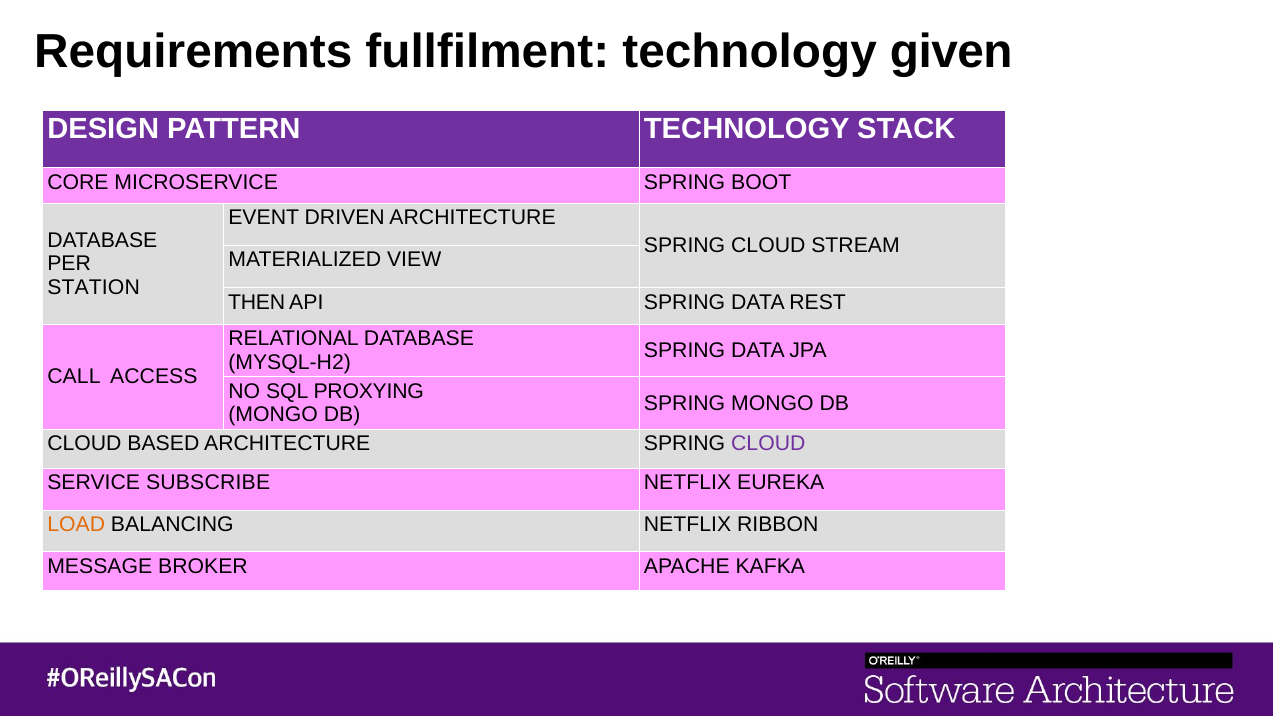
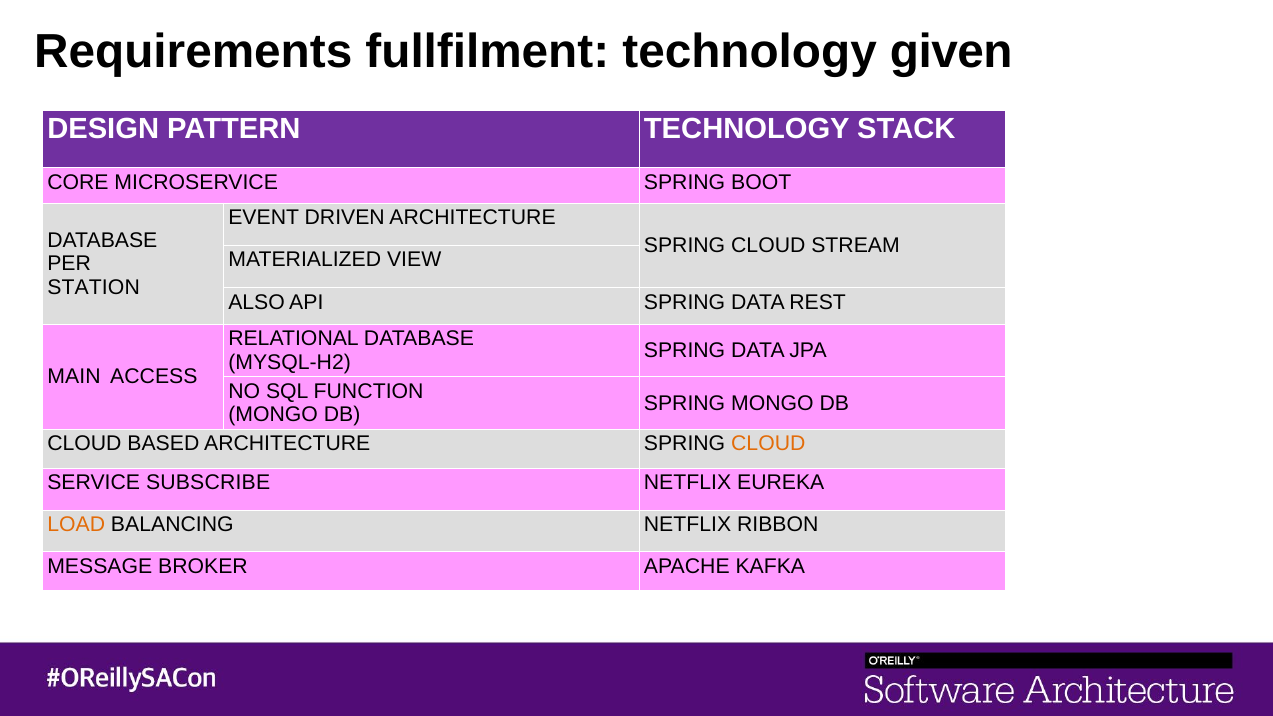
THEN: THEN -> ALSO
CALL: CALL -> MAIN
PROXYING: PROXYING -> FUNCTION
CLOUD at (768, 444) colour: purple -> orange
